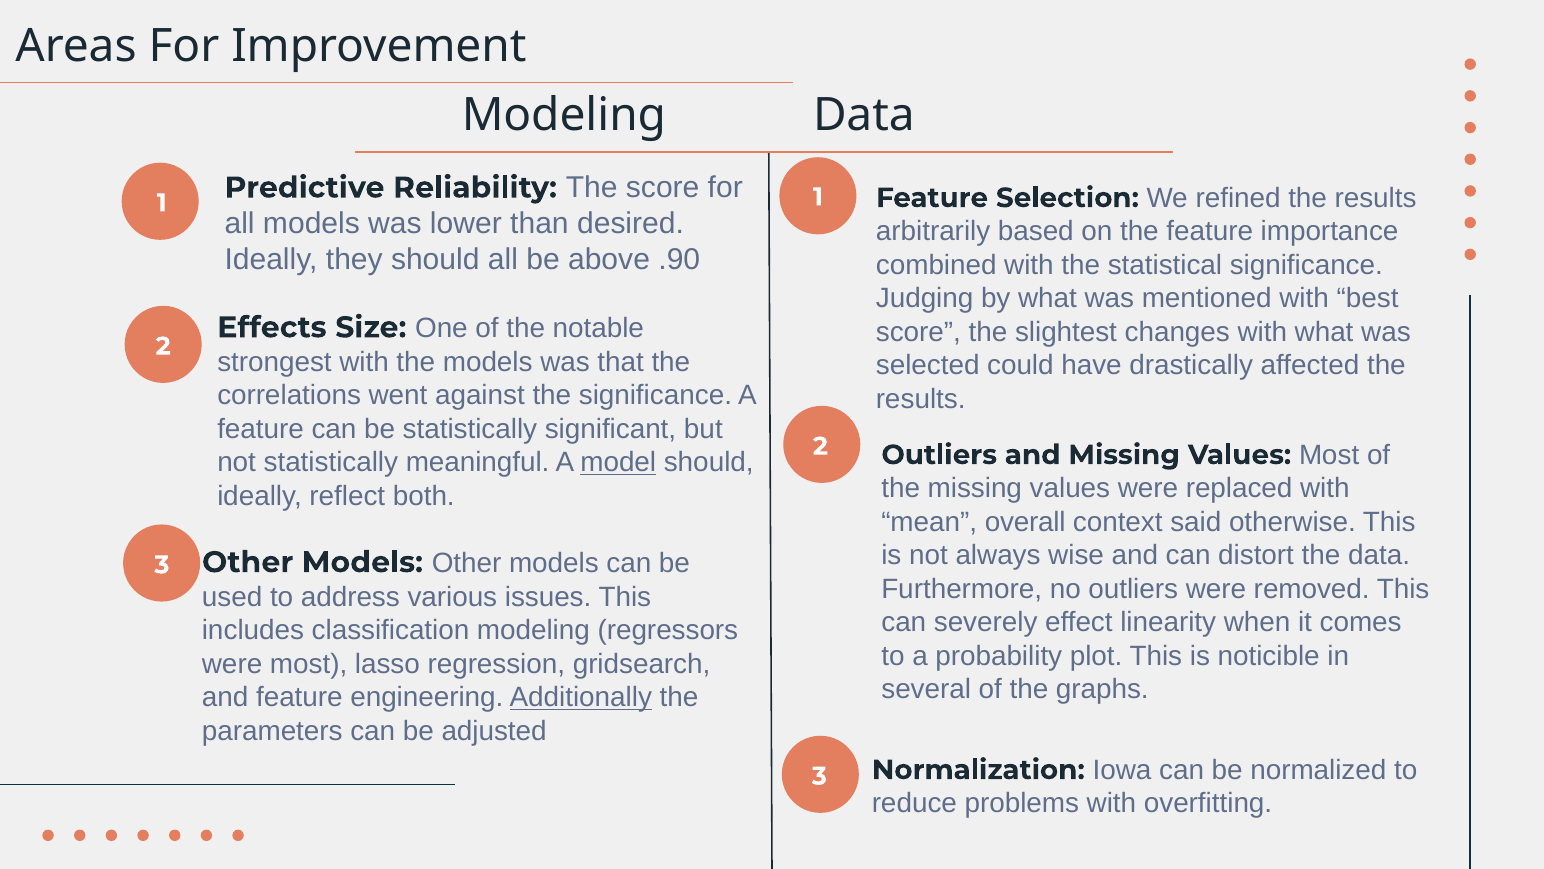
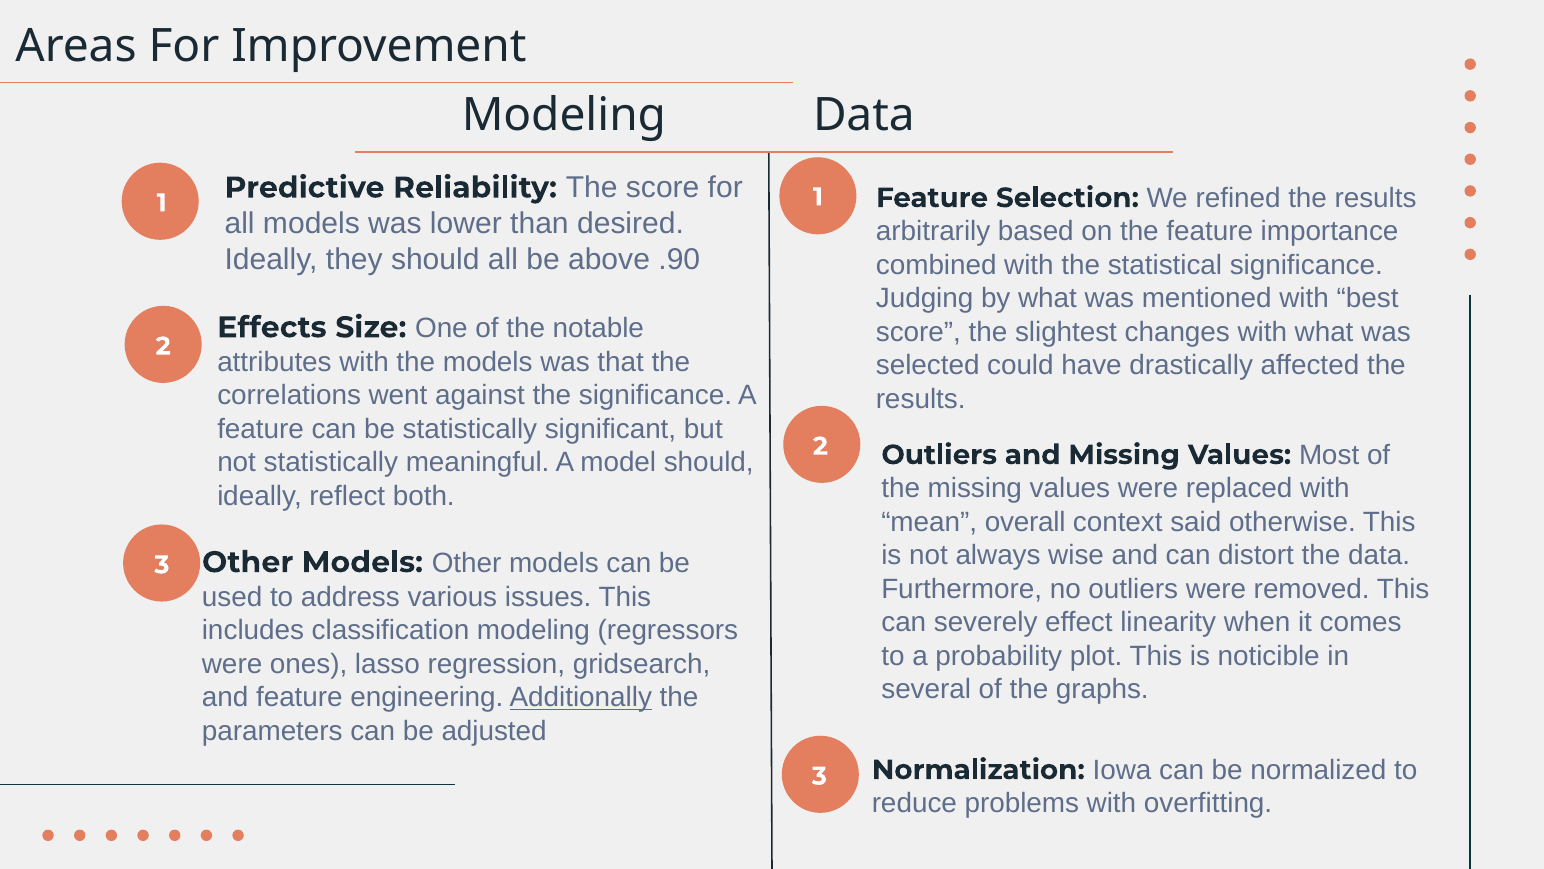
strongest: strongest -> attributes
model underline: present -> none
were most: most -> ones
